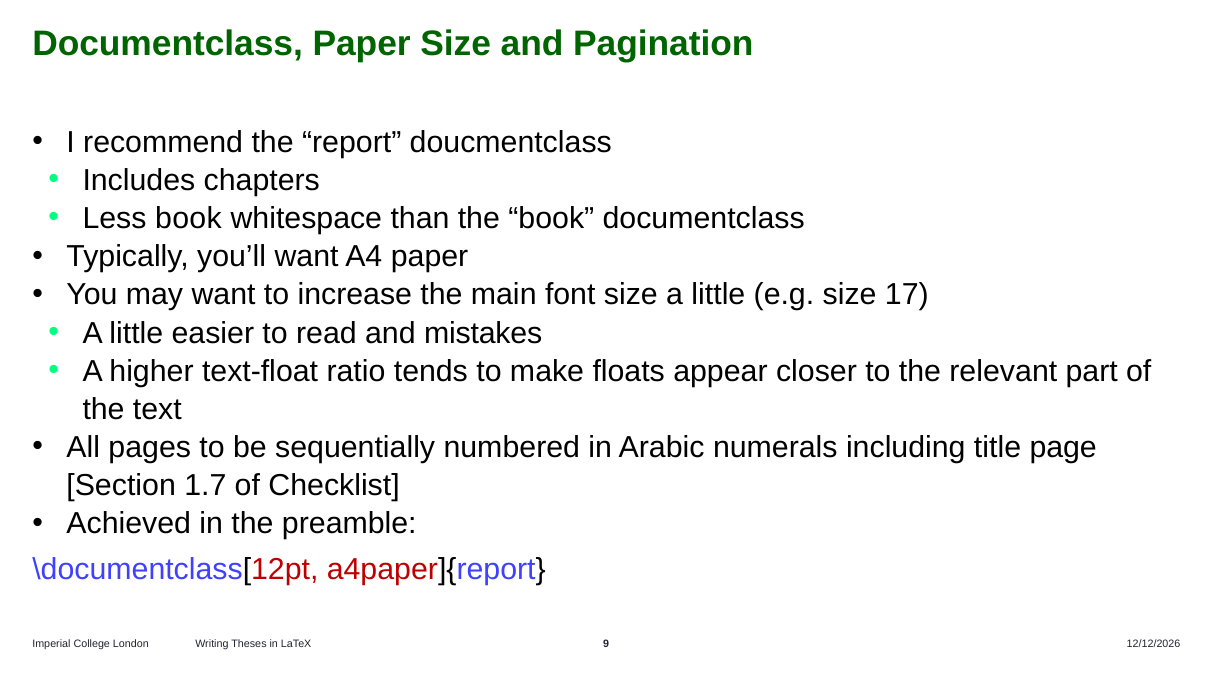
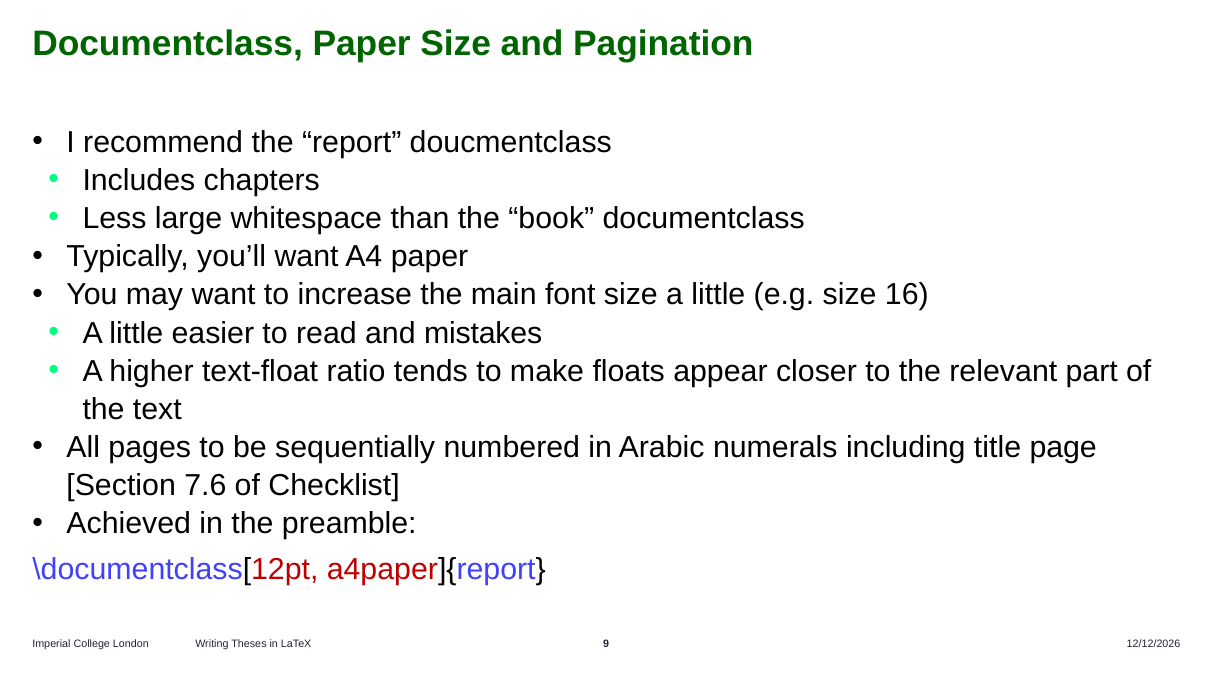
Less book: book -> large
17: 17 -> 16
1.7: 1.7 -> 7.6
